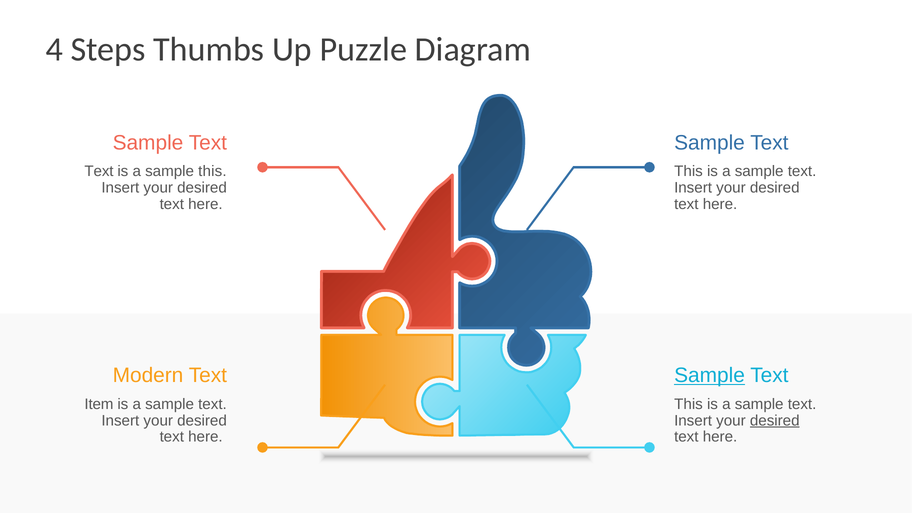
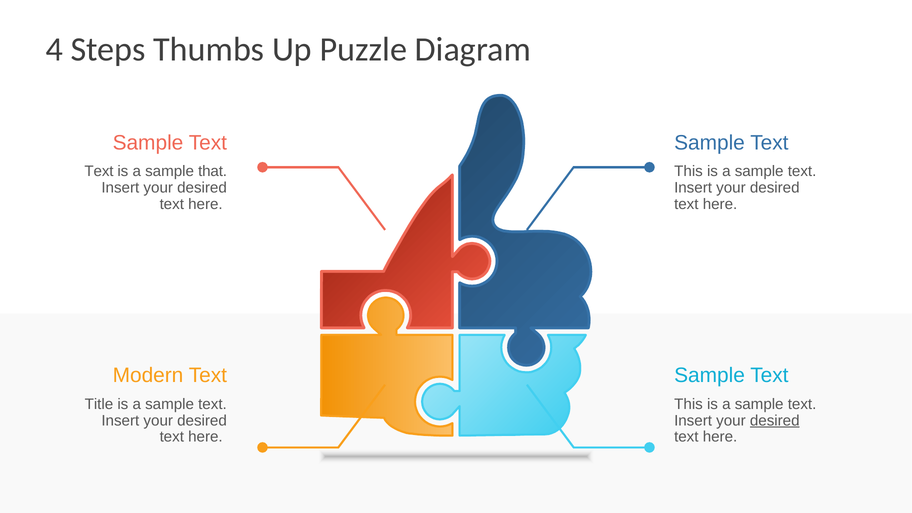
sample this: this -> that
Sample at (710, 375) underline: present -> none
Item: Item -> Title
